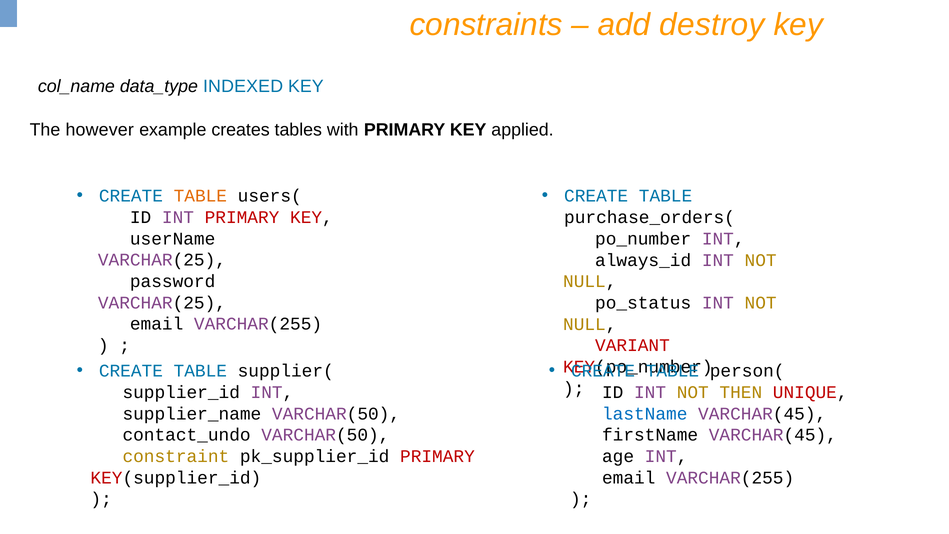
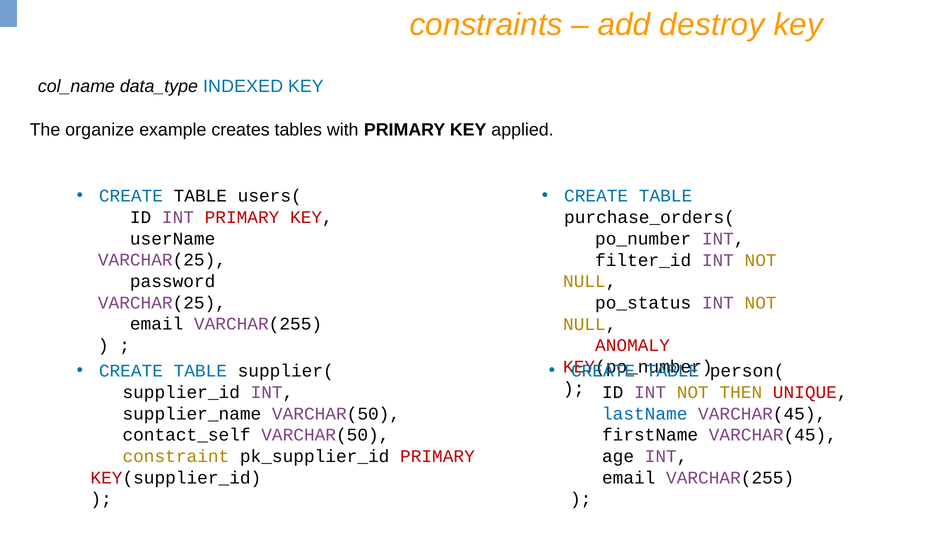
however: however -> organize
TABLE at (200, 196) colour: orange -> black
always_id: always_id -> filter_id
VARIANT: VARIANT -> ANOMALY
contact_undo: contact_undo -> contact_self
